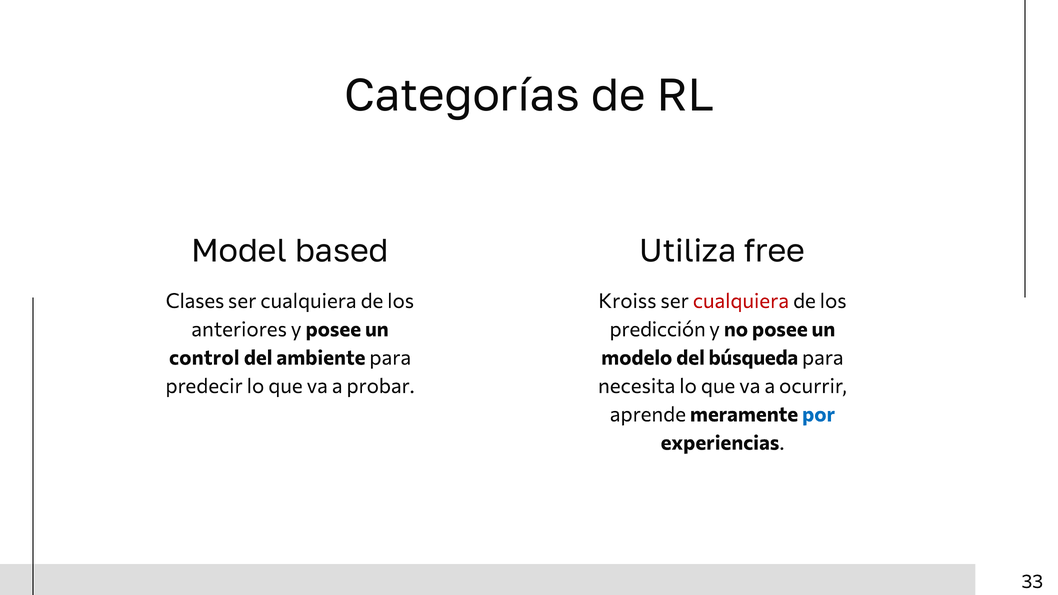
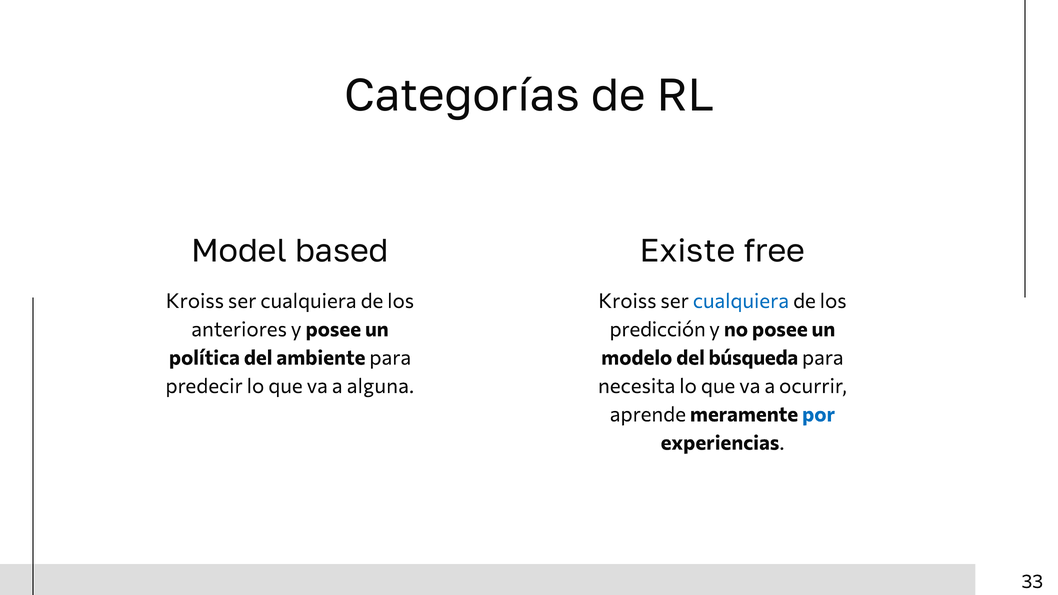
Utiliza: Utiliza -> Existe
Clases at (195, 301): Clases -> Kroiss
cualquiera at (741, 301) colour: red -> blue
control: control -> política
probar: probar -> alguna
